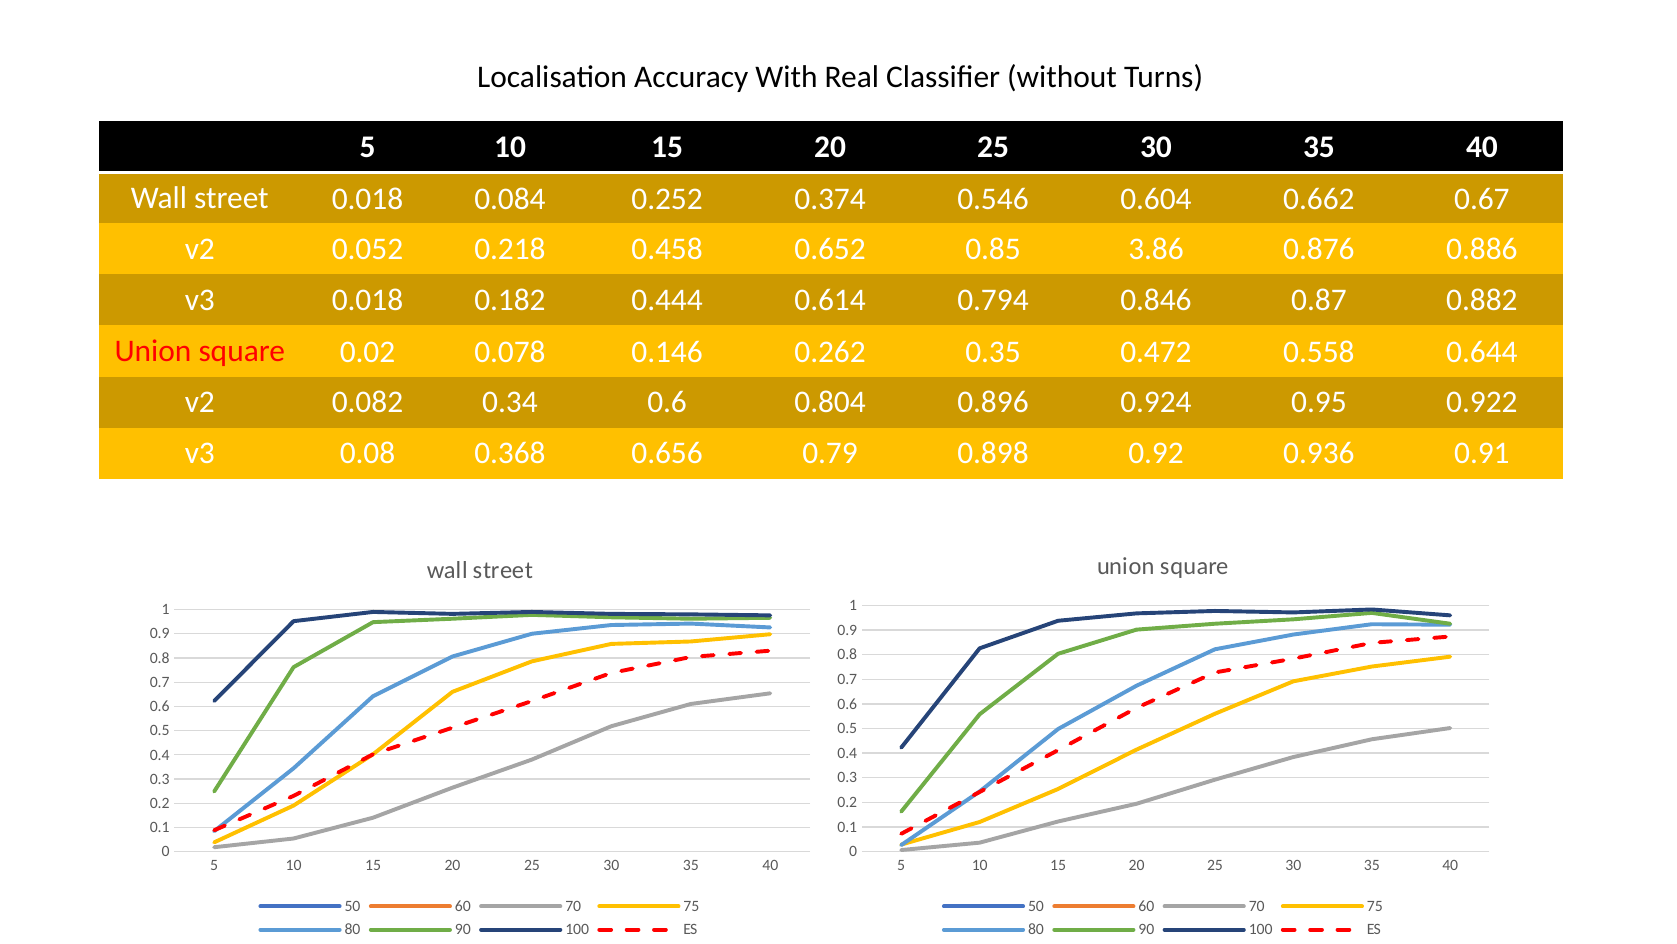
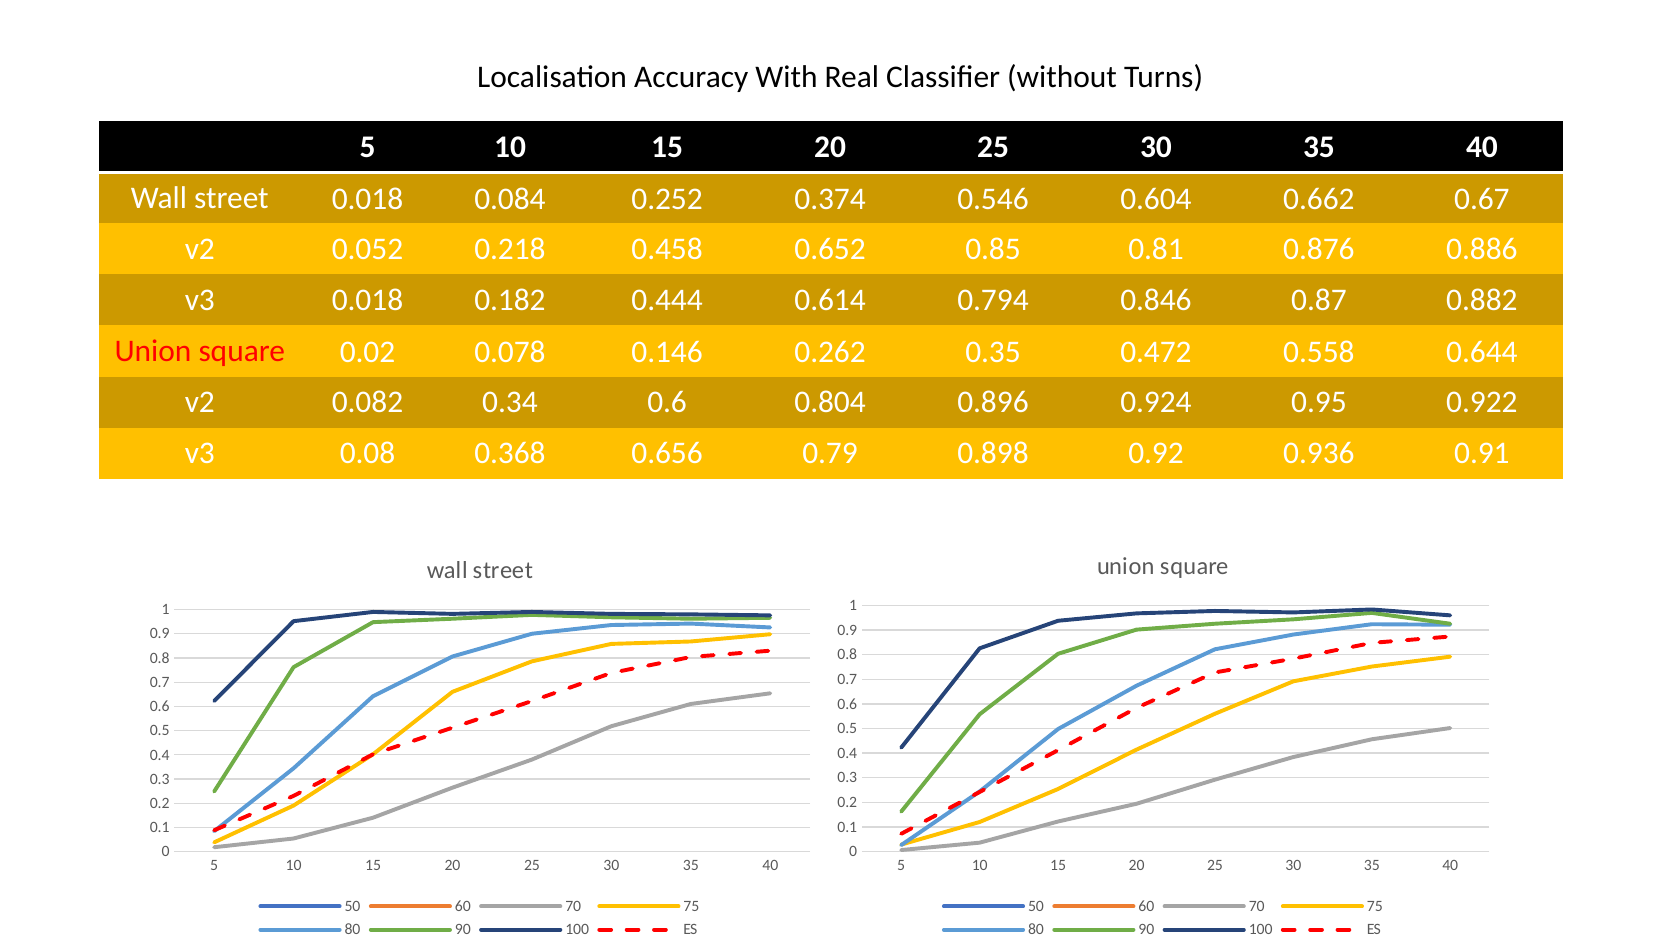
3.86: 3.86 -> 0.81
